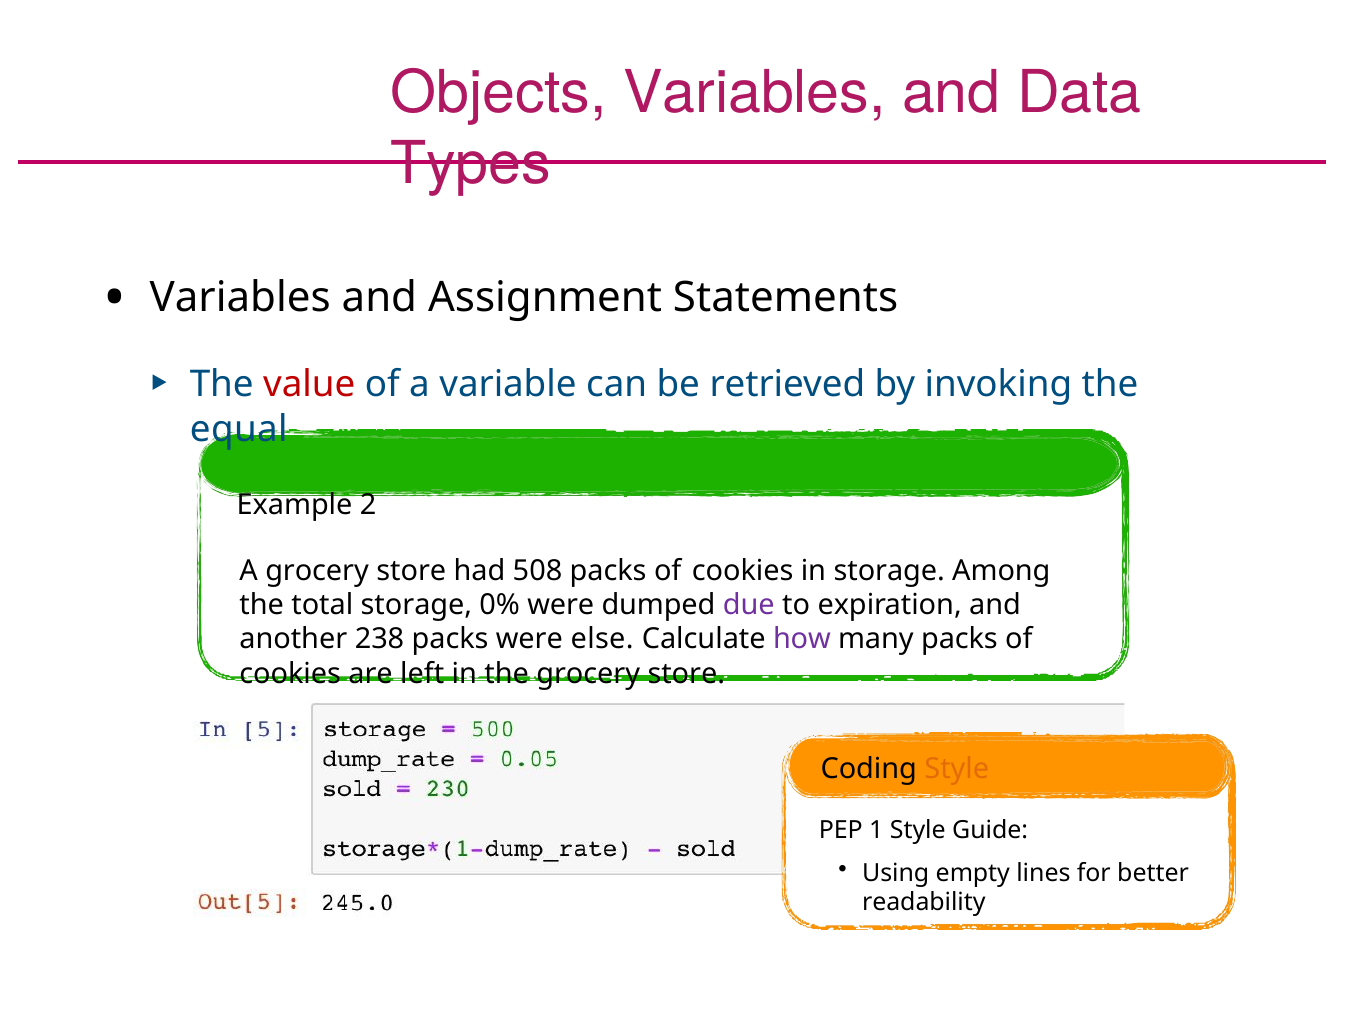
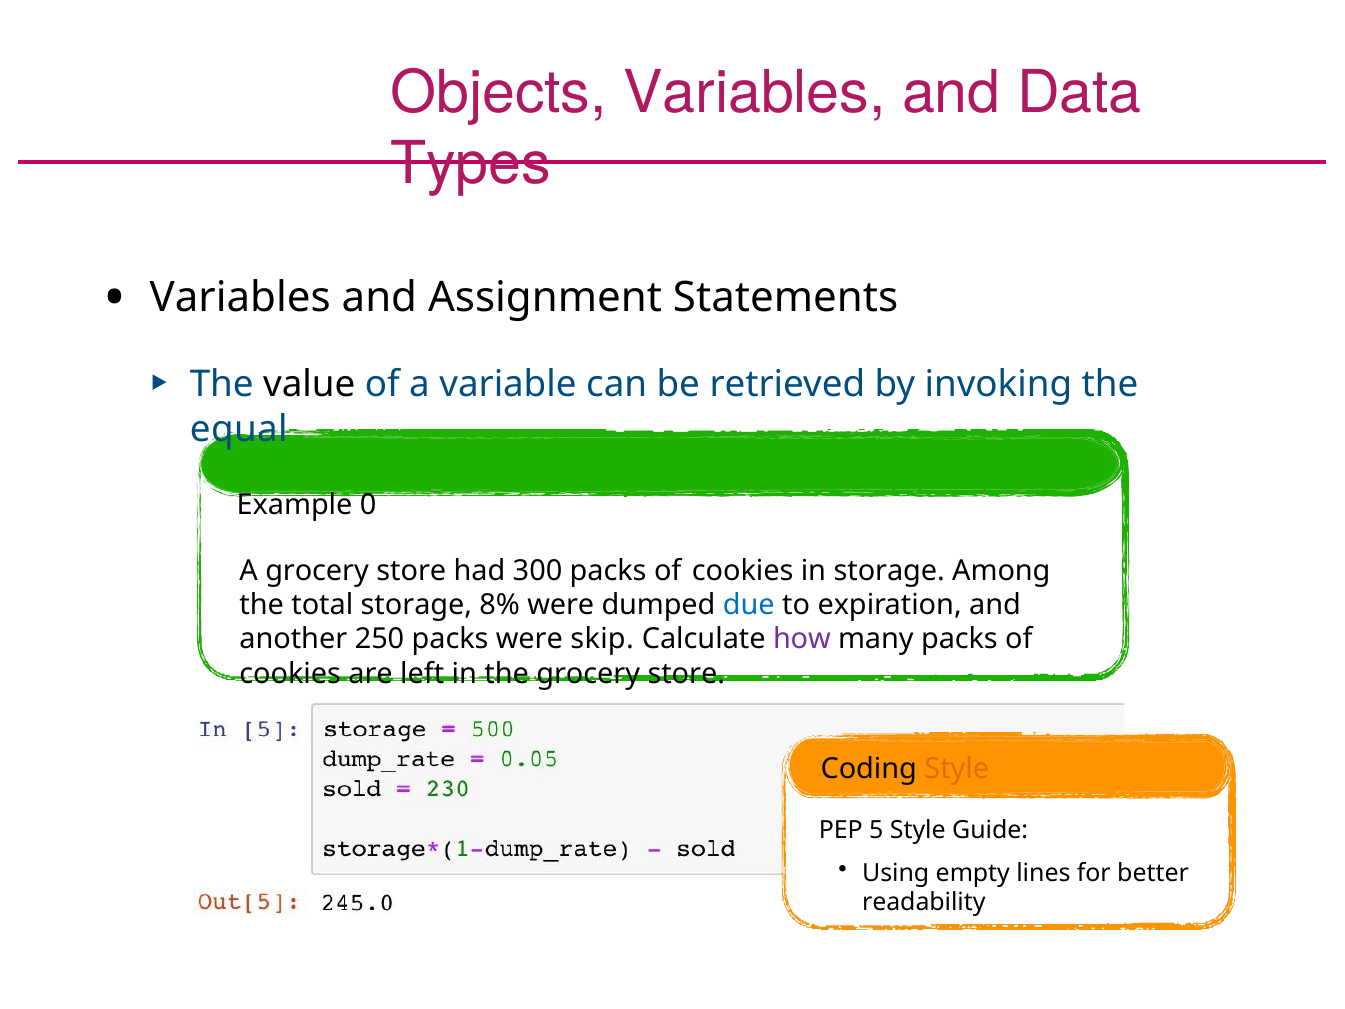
value colour: red -> black
2: 2 -> 0
508: 508 -> 300
0%: 0% -> 8%
due colour: purple -> blue
238: 238 -> 250
else: else -> skip
1: 1 -> 5
